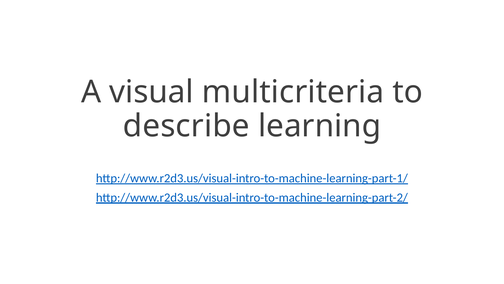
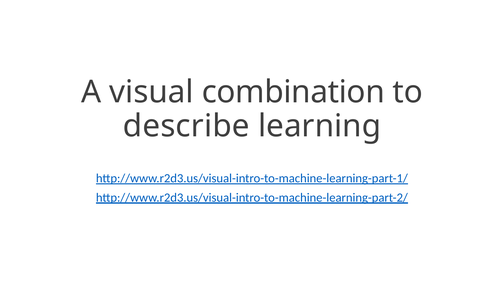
multicriteria: multicriteria -> combination
